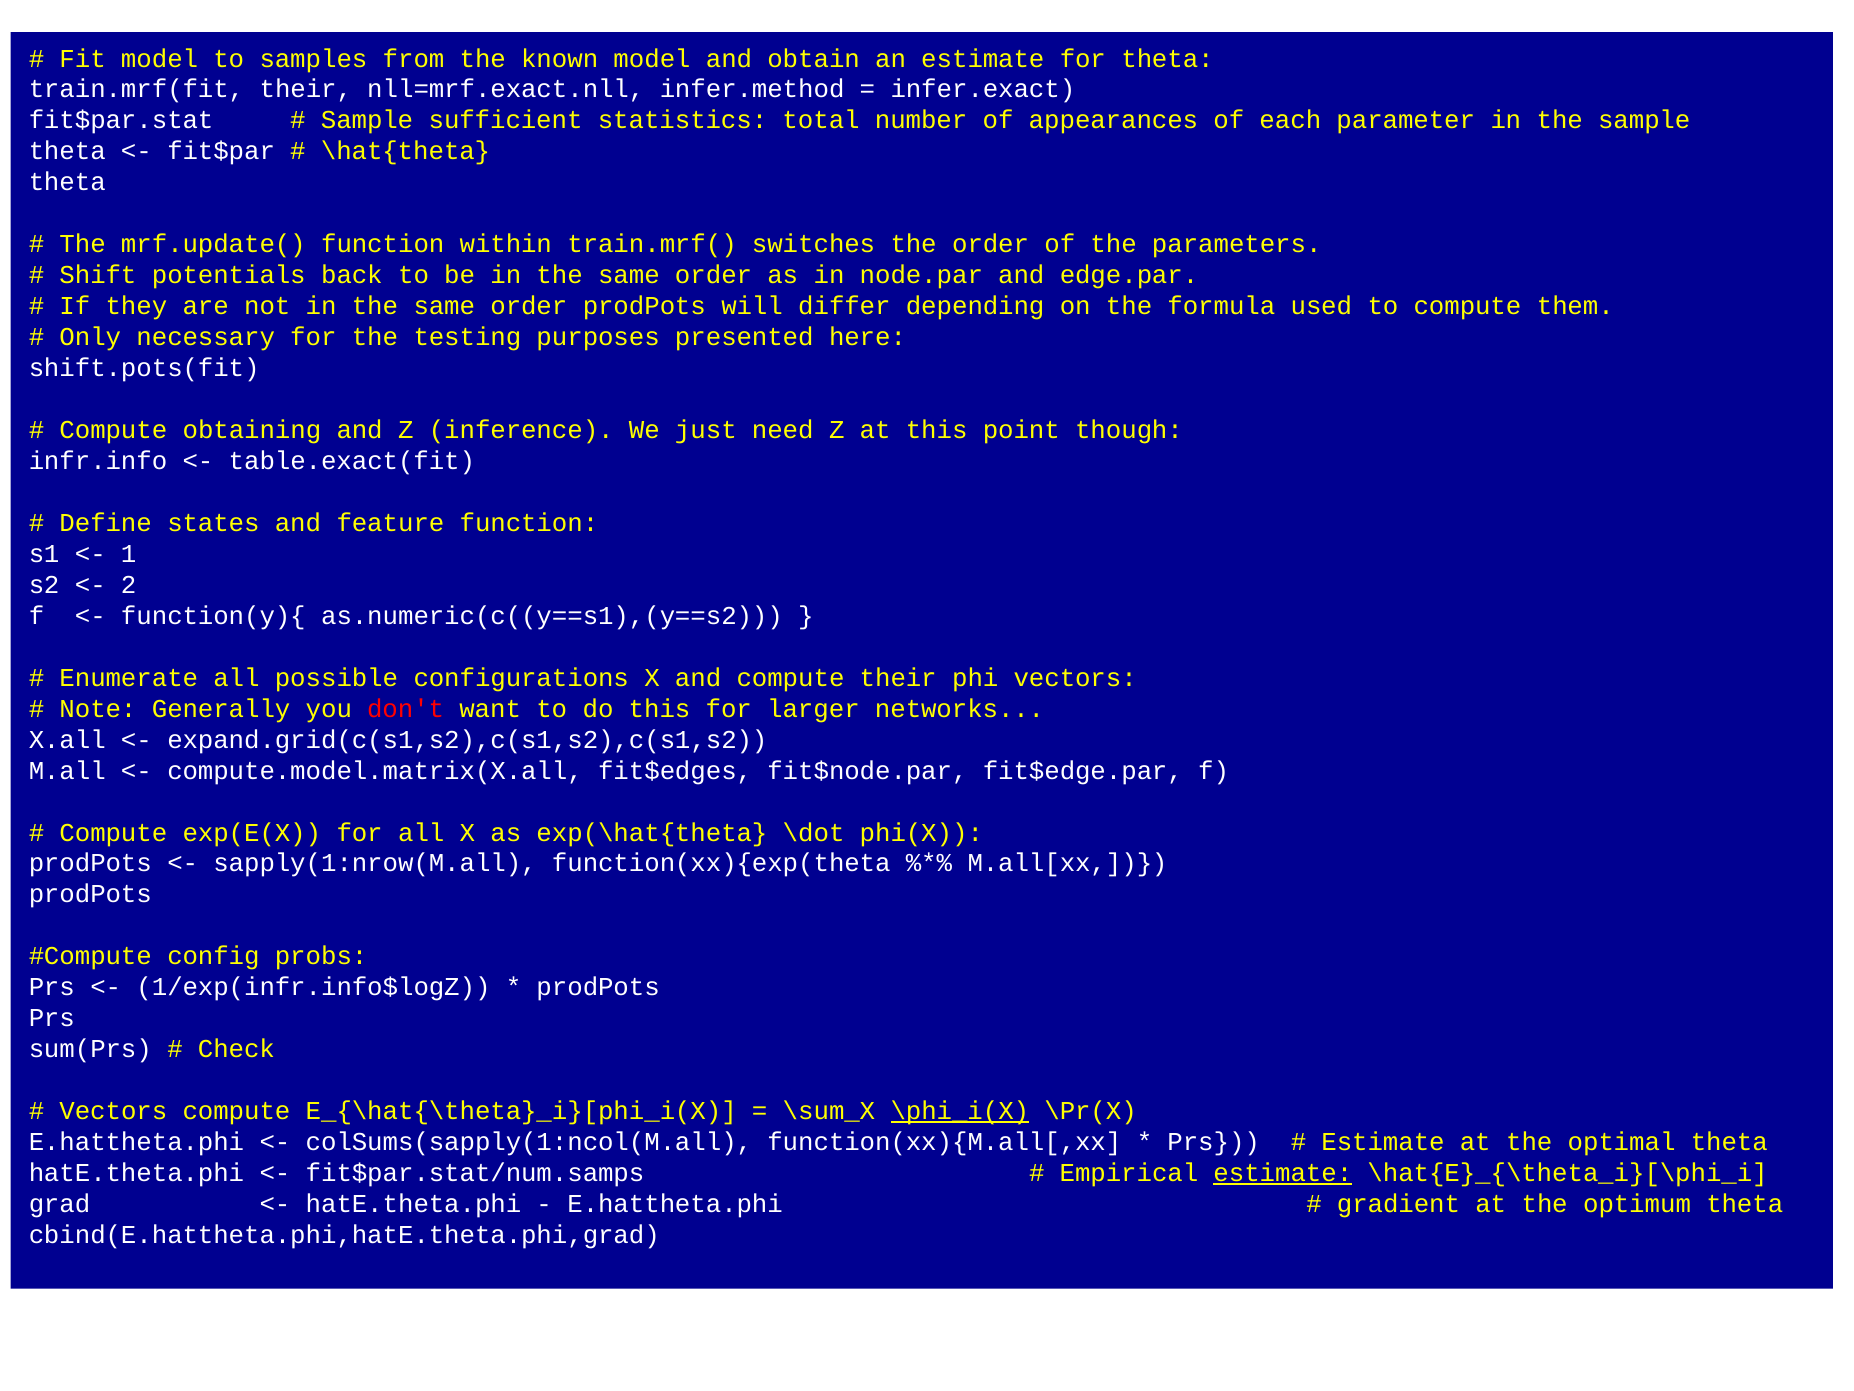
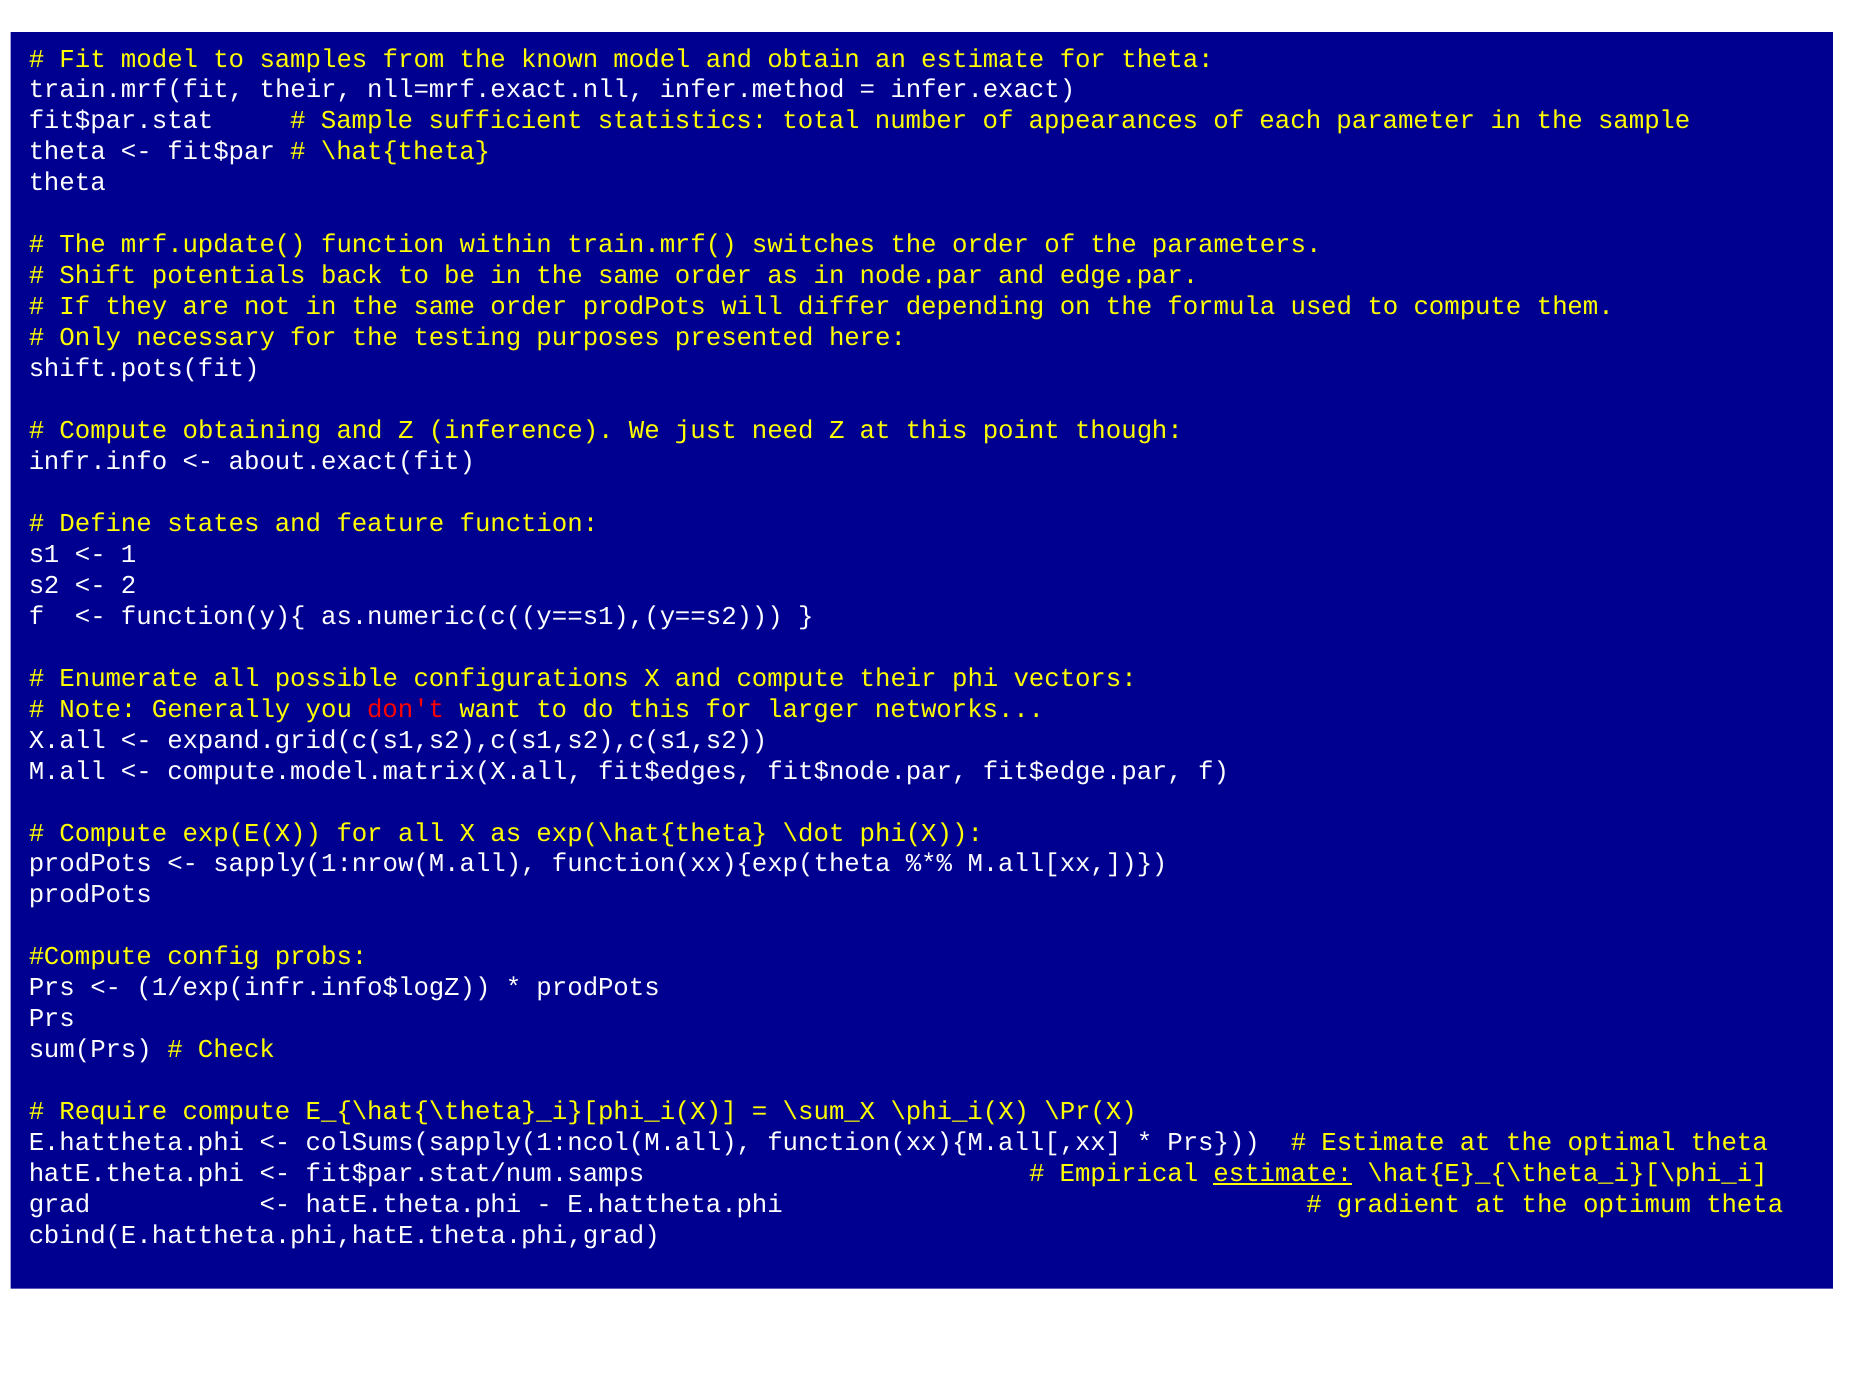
table.exact(fit: table.exact(fit -> about.exact(fit
Vectors at (113, 1111): Vectors -> Require
\phi_i(X underline: present -> none
